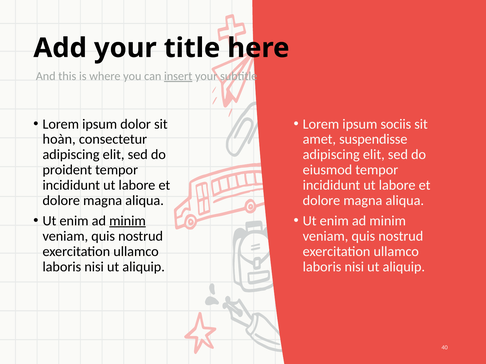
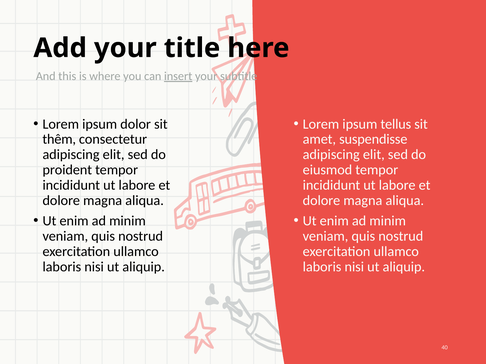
sociis: sociis -> tellus
hoàn: hoàn -> thêm
minim at (127, 221) underline: present -> none
